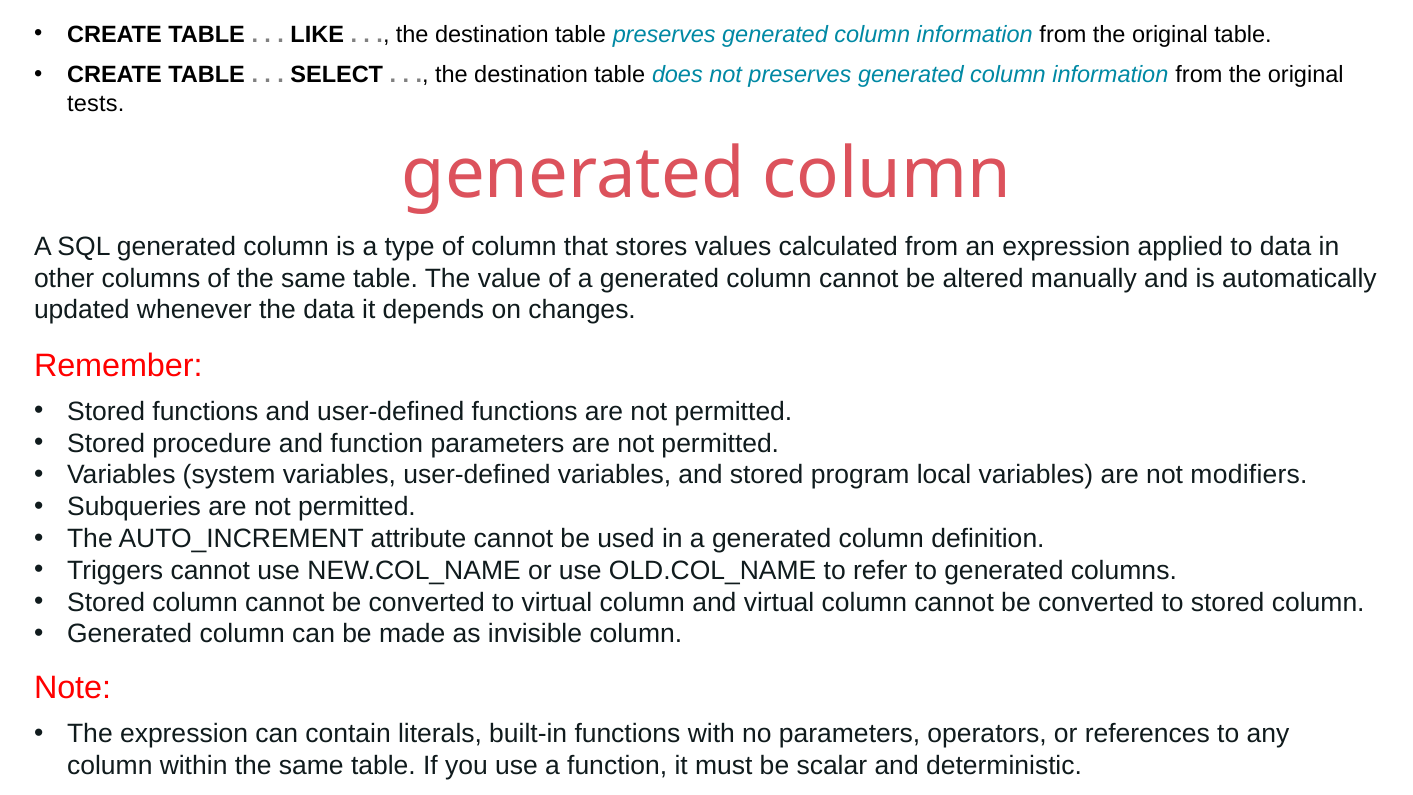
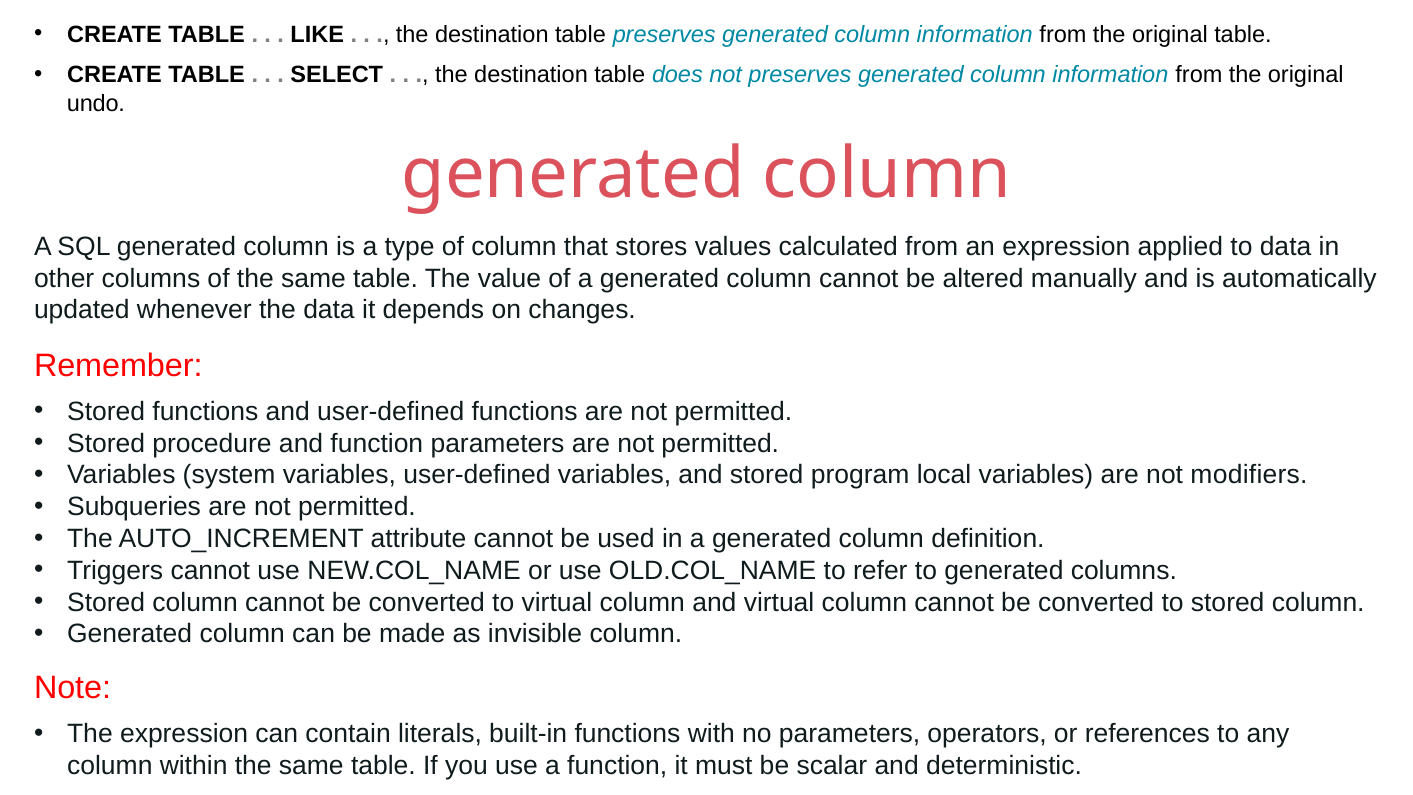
tests: tests -> undo
